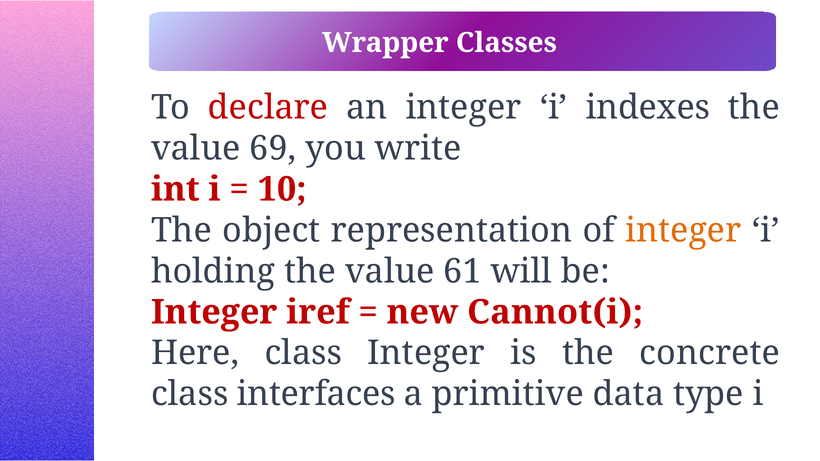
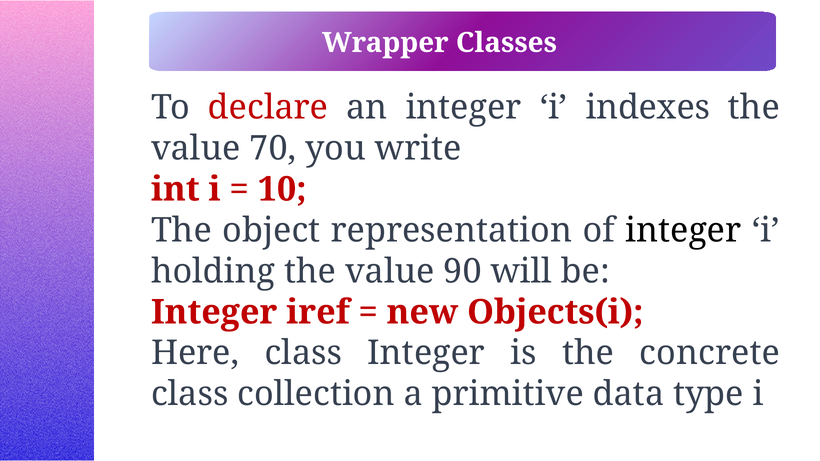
69: 69 -> 70
integer at (683, 230) colour: orange -> black
61: 61 -> 90
Cannot(i: Cannot(i -> Objects(i
interfaces: interfaces -> collection
